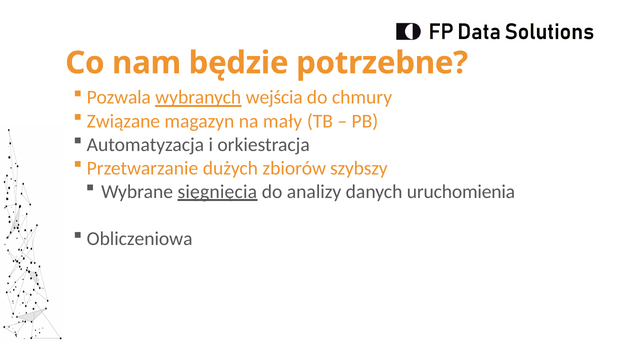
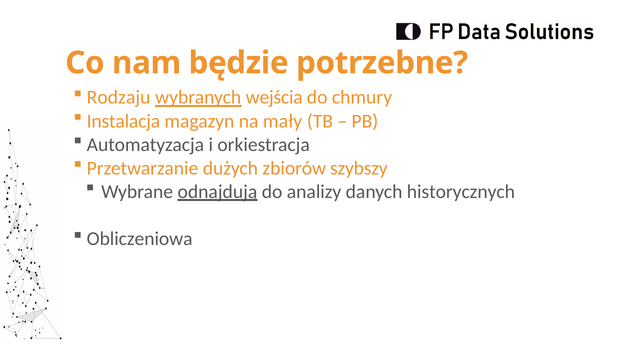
Pozwala: Pozwala -> Rodzaju
Związane: Związane -> Instalacja
sięgnięcia: sięgnięcia -> odnajdują
uruchomienia: uruchomienia -> historycznych
